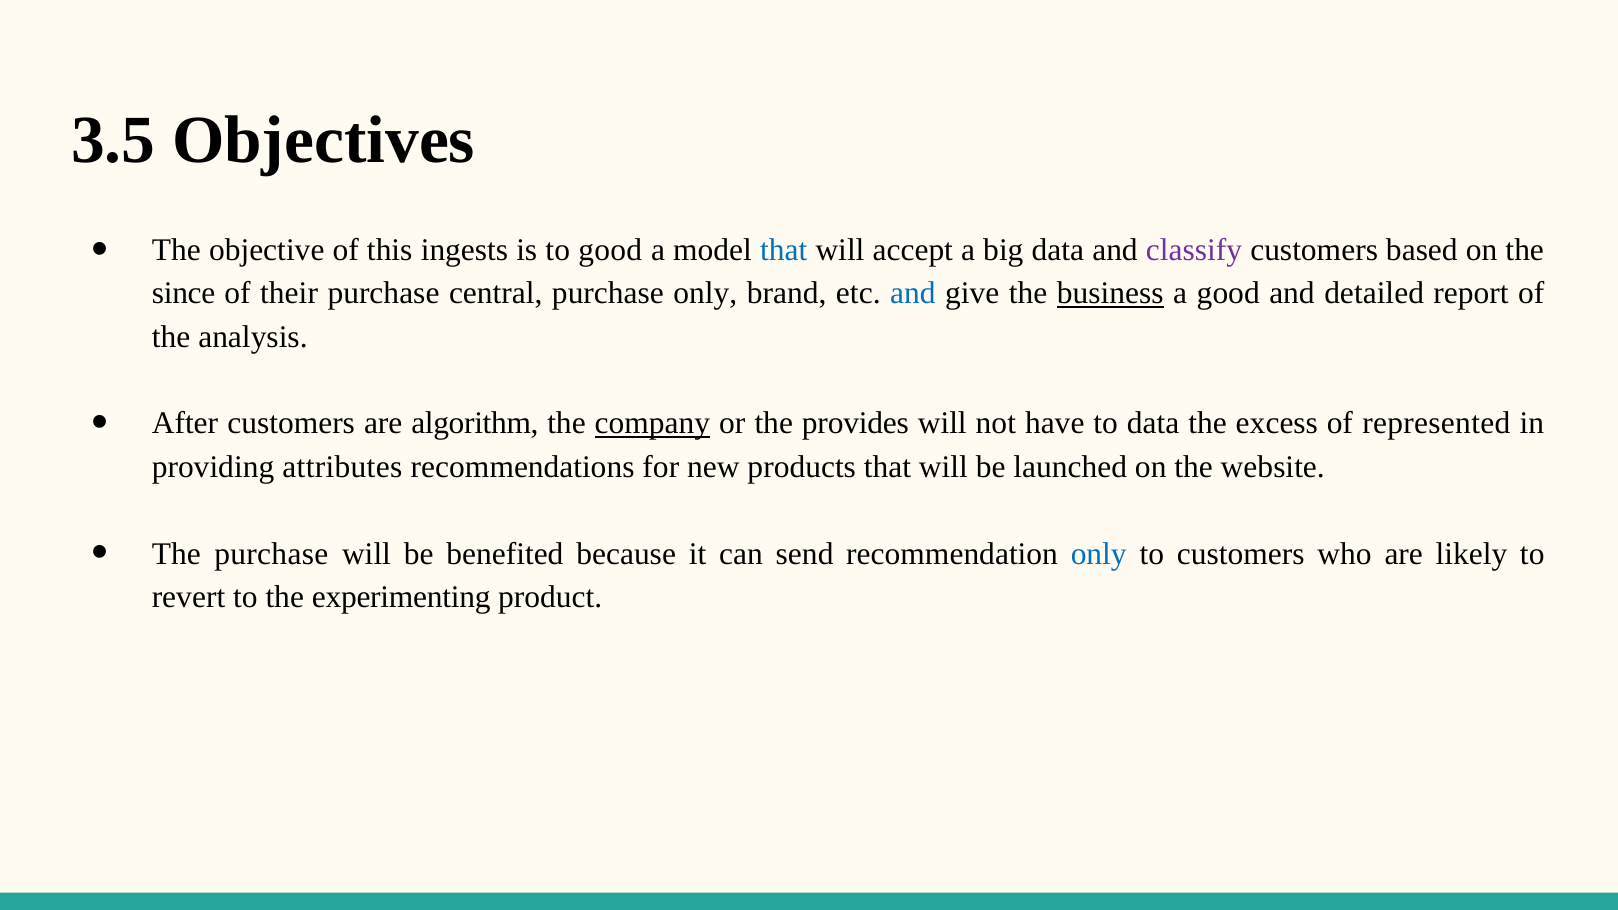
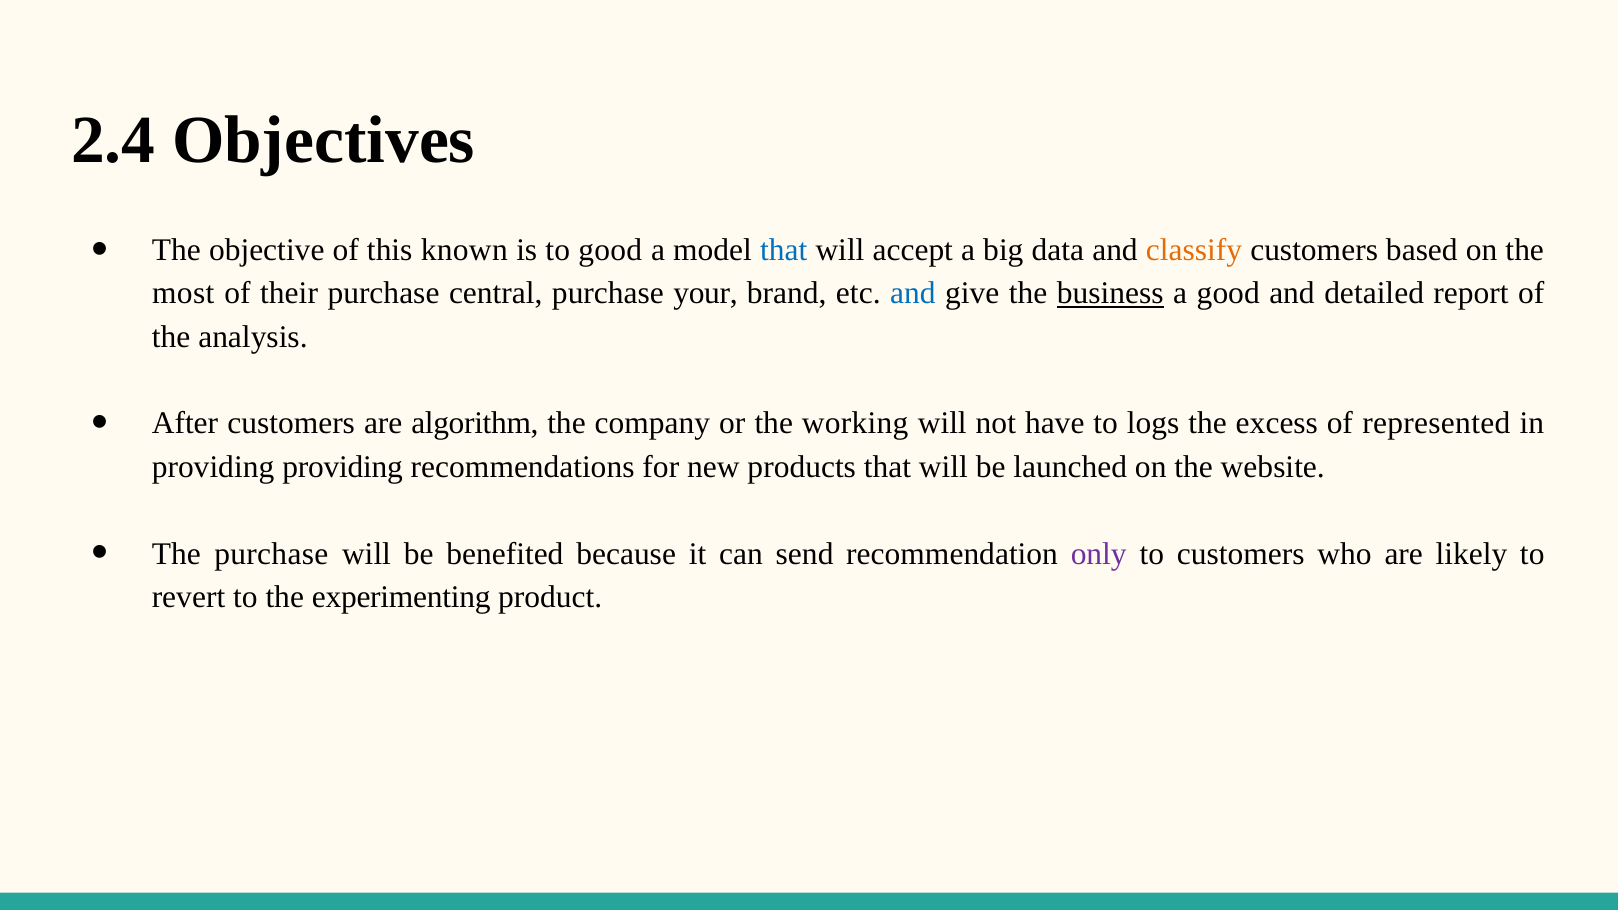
3.5: 3.5 -> 2.4
ingests: ingests -> known
classify colour: purple -> orange
since: since -> most
purchase only: only -> your
company underline: present -> none
provides: provides -> working
to data: data -> logs
providing attributes: attributes -> providing
only at (1099, 554) colour: blue -> purple
